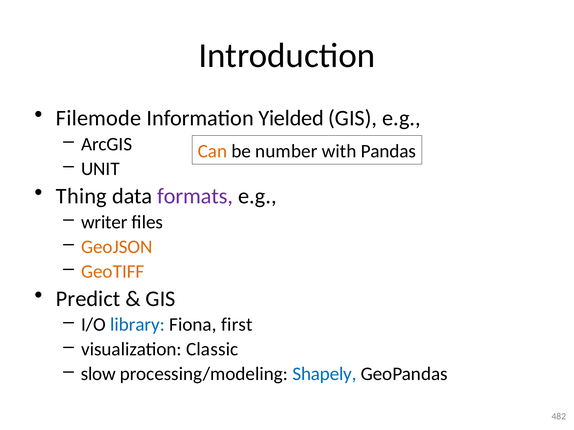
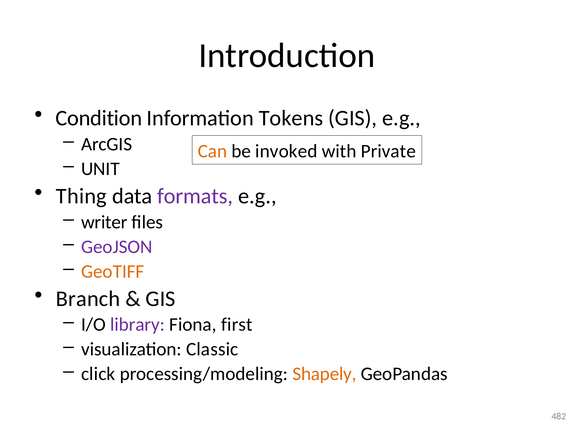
Filemode: Filemode -> Condition
Yielded: Yielded -> Tokens
number: number -> invoked
Pandas: Pandas -> Private
GeoJSON colour: orange -> purple
Predict: Predict -> Branch
library colour: blue -> purple
slow: slow -> click
Shapely colour: blue -> orange
